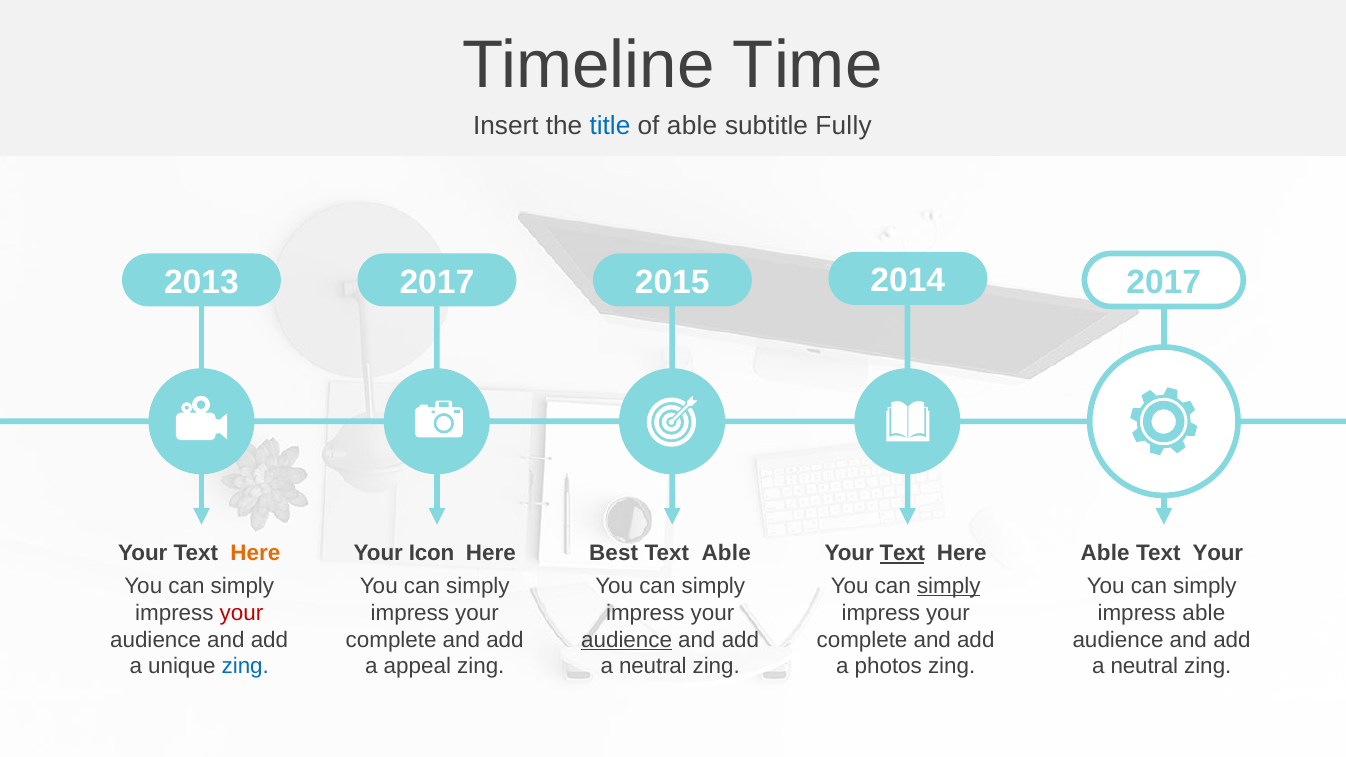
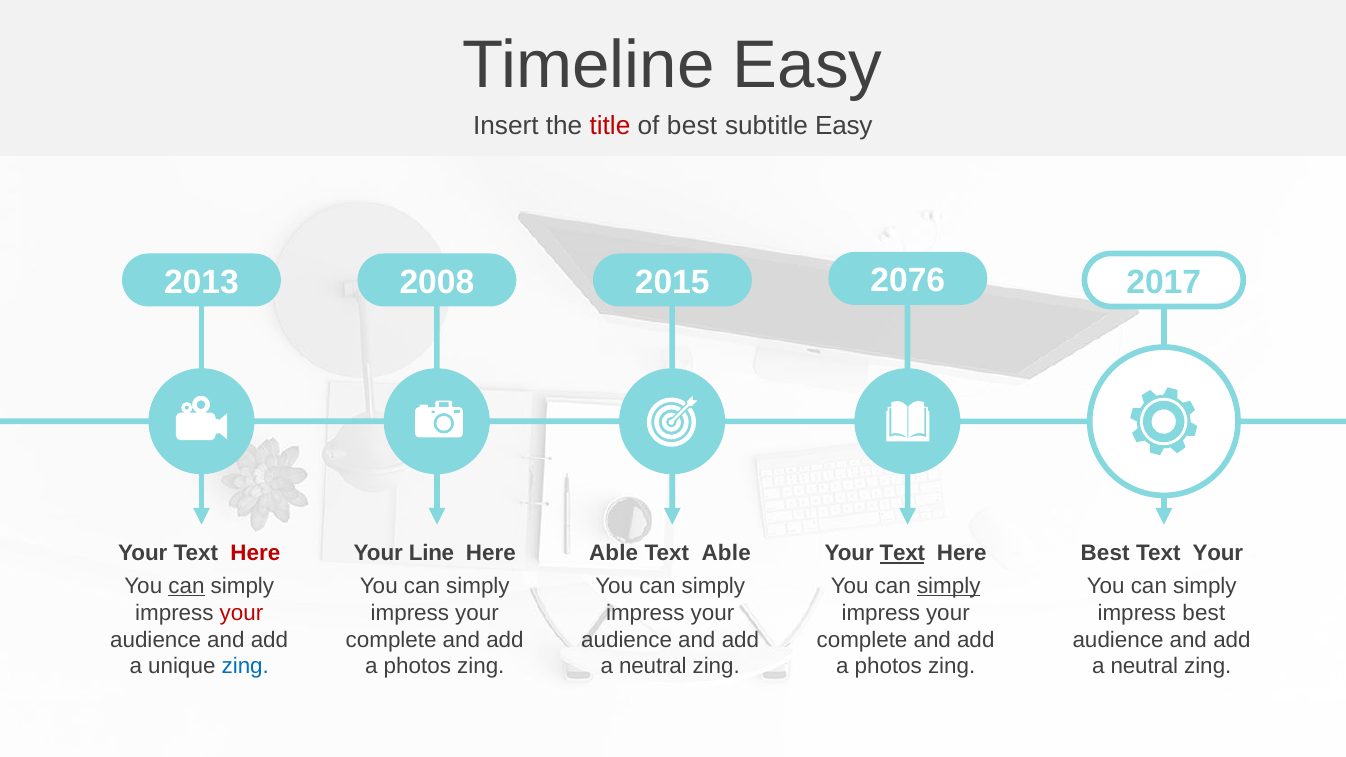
Timeline Time: Time -> Easy
title colour: blue -> red
of able: able -> best
subtitle Fully: Fully -> Easy
2013 2017: 2017 -> 2008
2014: 2014 -> 2076
Here at (255, 554) colour: orange -> red
Icon: Icon -> Line
Best at (614, 554): Best -> Able
Able at (1105, 554): Able -> Best
can at (186, 586) underline: none -> present
impress able: able -> best
audience at (627, 640) underline: present -> none
appeal at (417, 667): appeal -> photos
